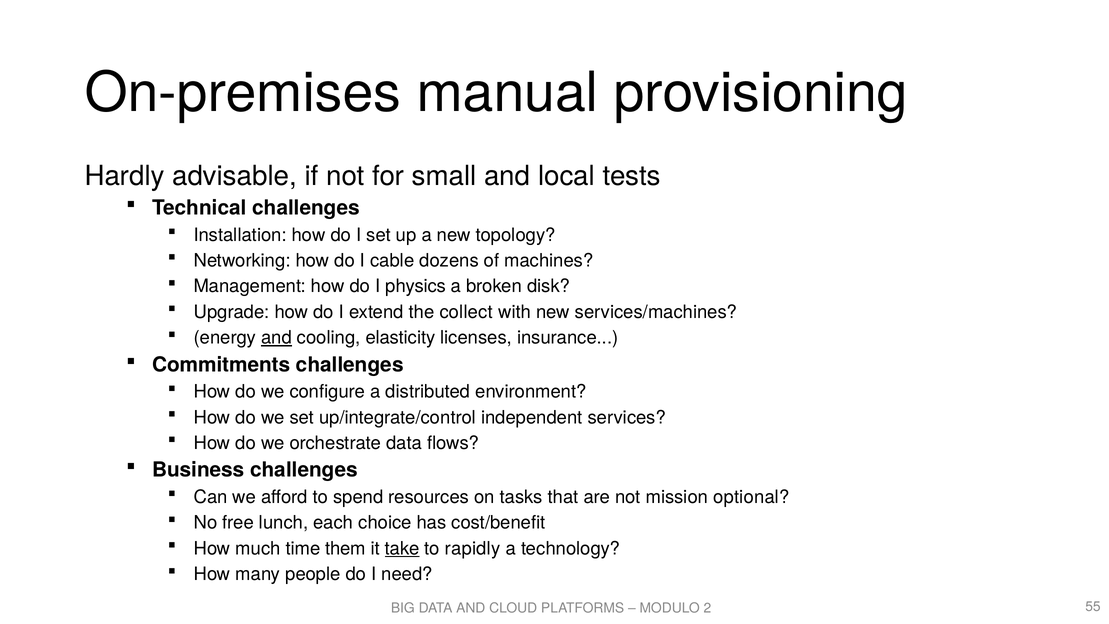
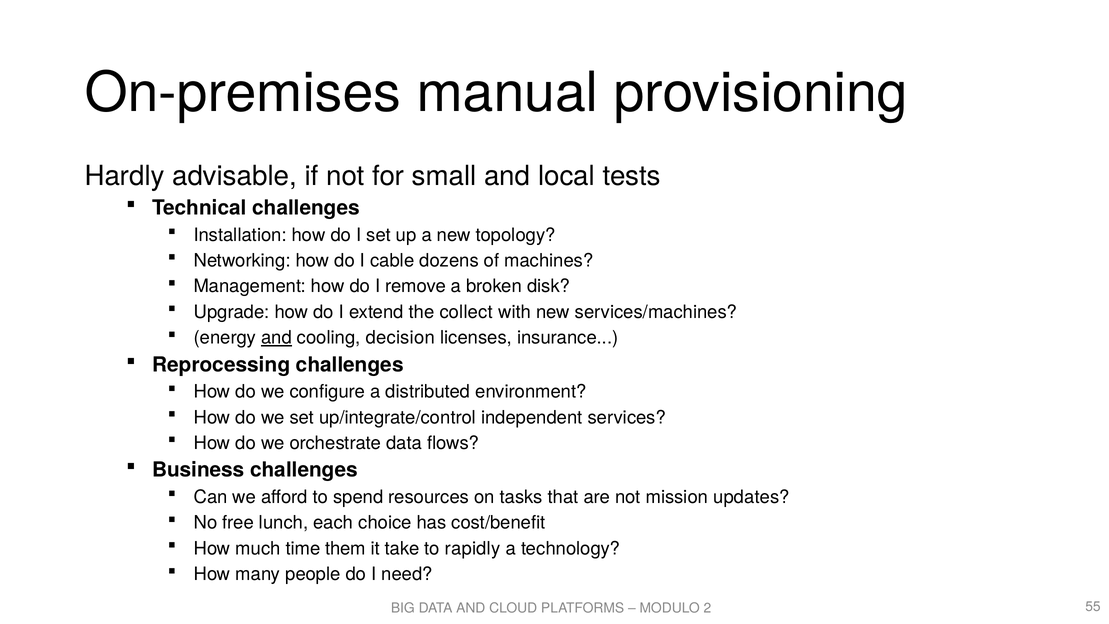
physics: physics -> remove
elasticity: elasticity -> decision
Commitments: Commitments -> Reprocessing
optional: optional -> updates
take underline: present -> none
